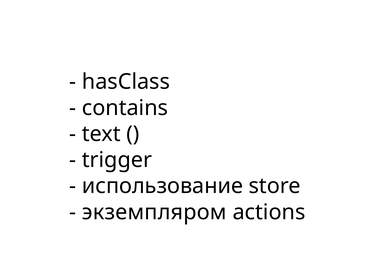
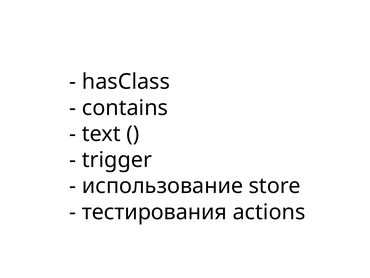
экземпляром: экземпляром -> тестирования
